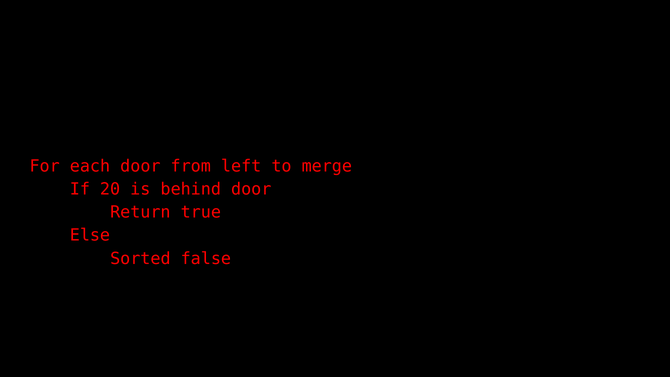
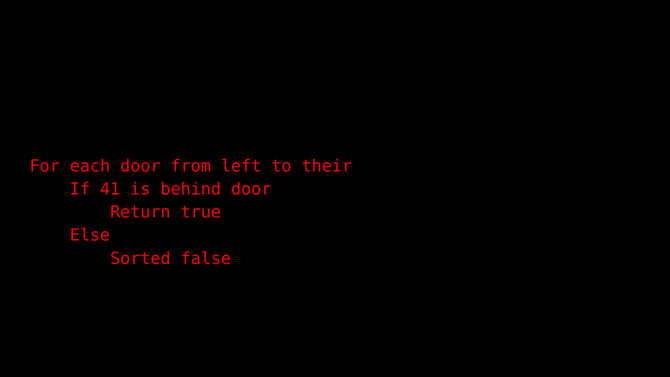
merge: merge -> their
20: 20 -> 41
